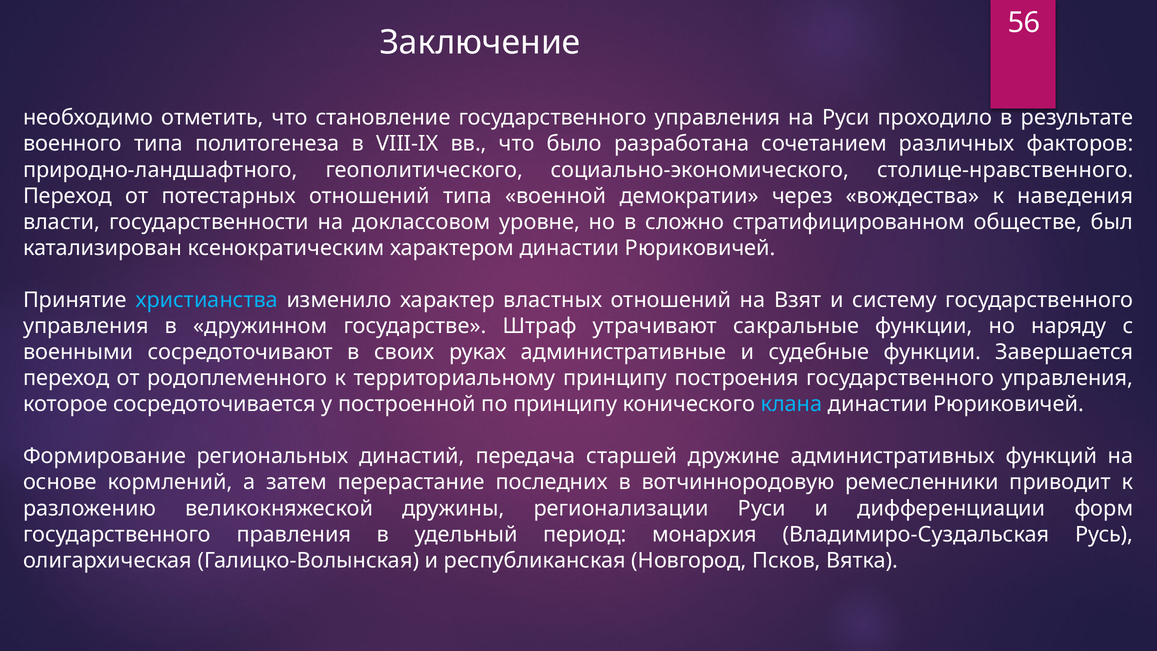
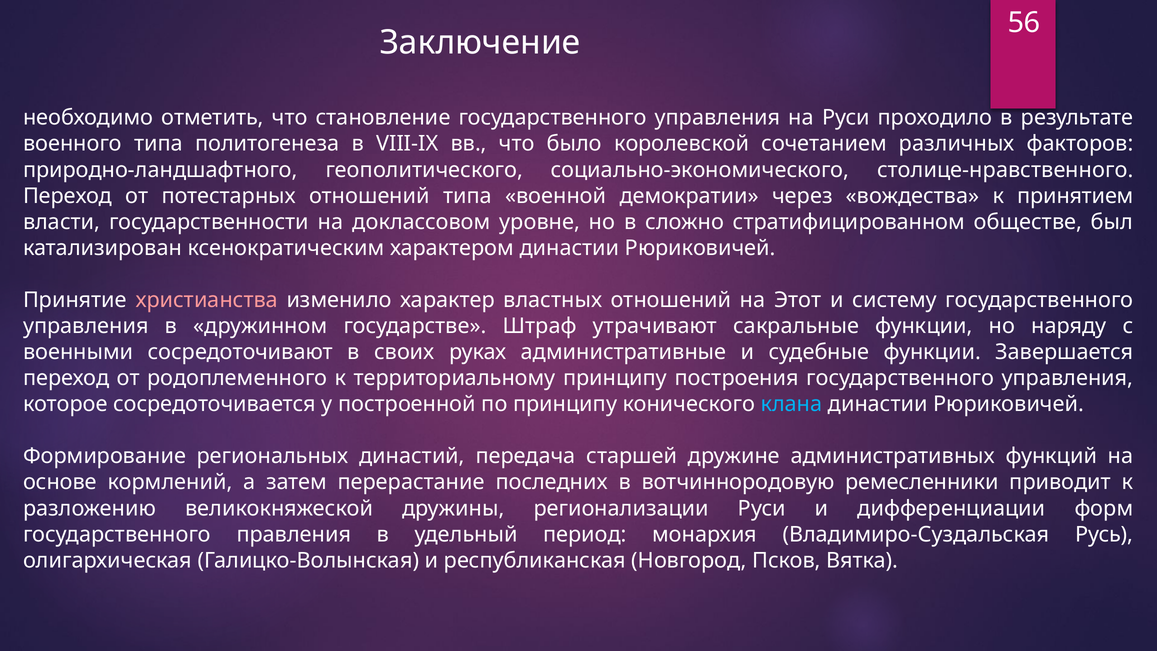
разработана: разработана -> королевской
наведения: наведения -> принятием
христианства colour: light blue -> pink
Взят: Взят -> Этот
